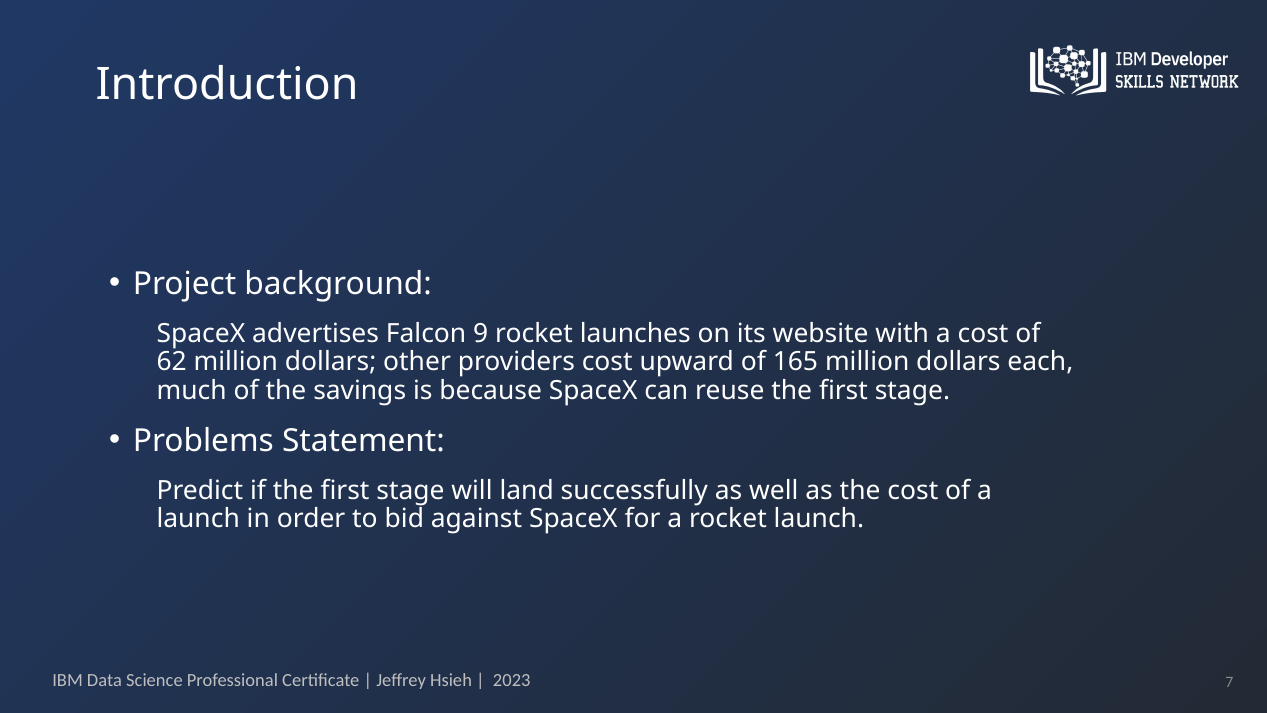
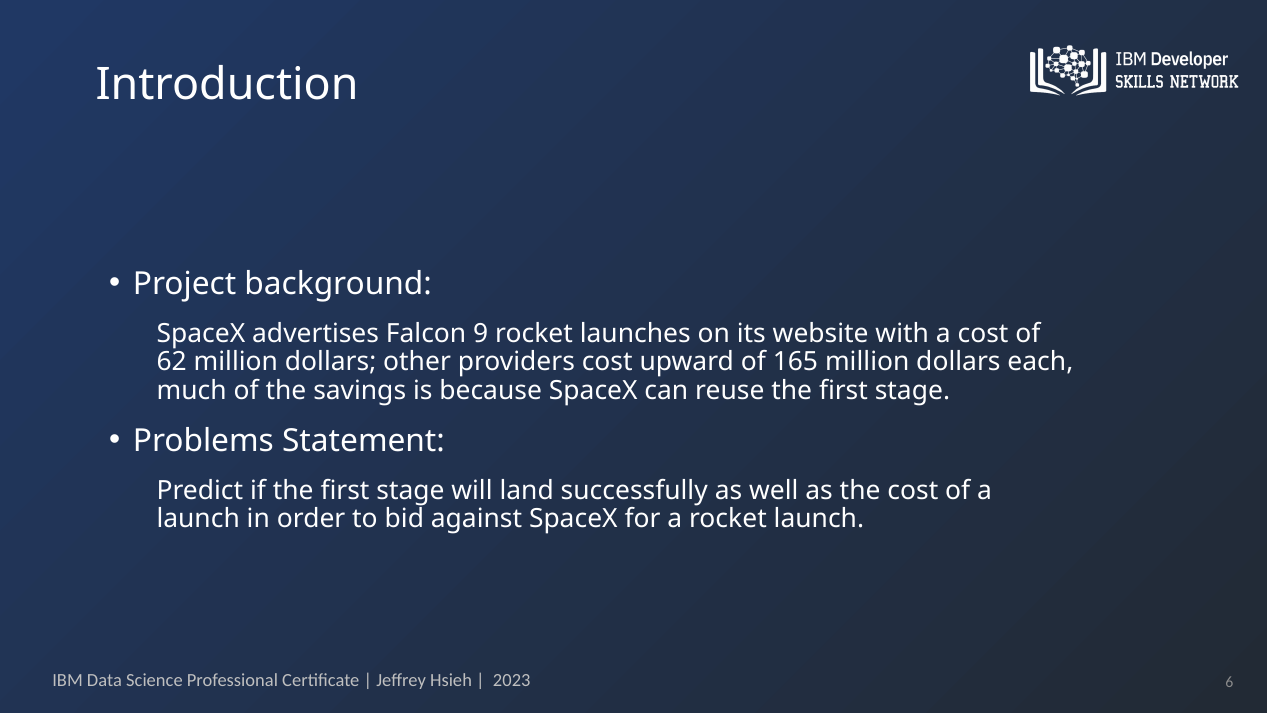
7: 7 -> 6
